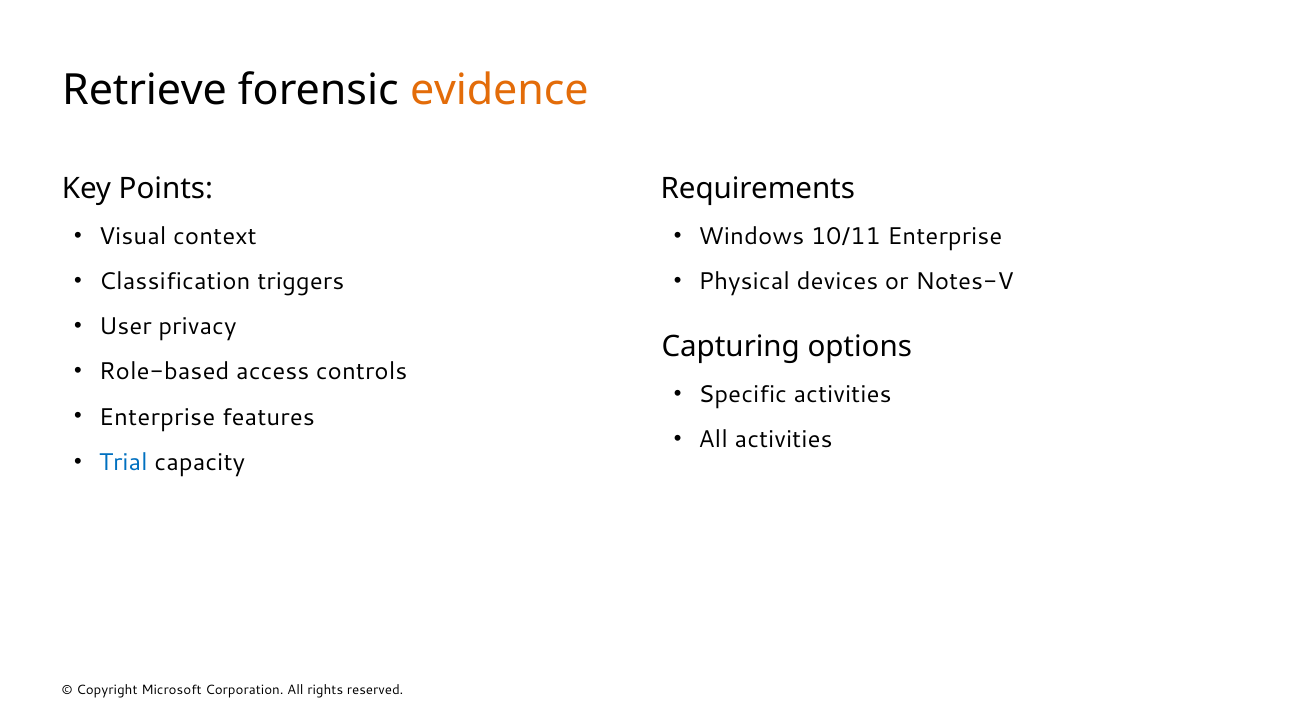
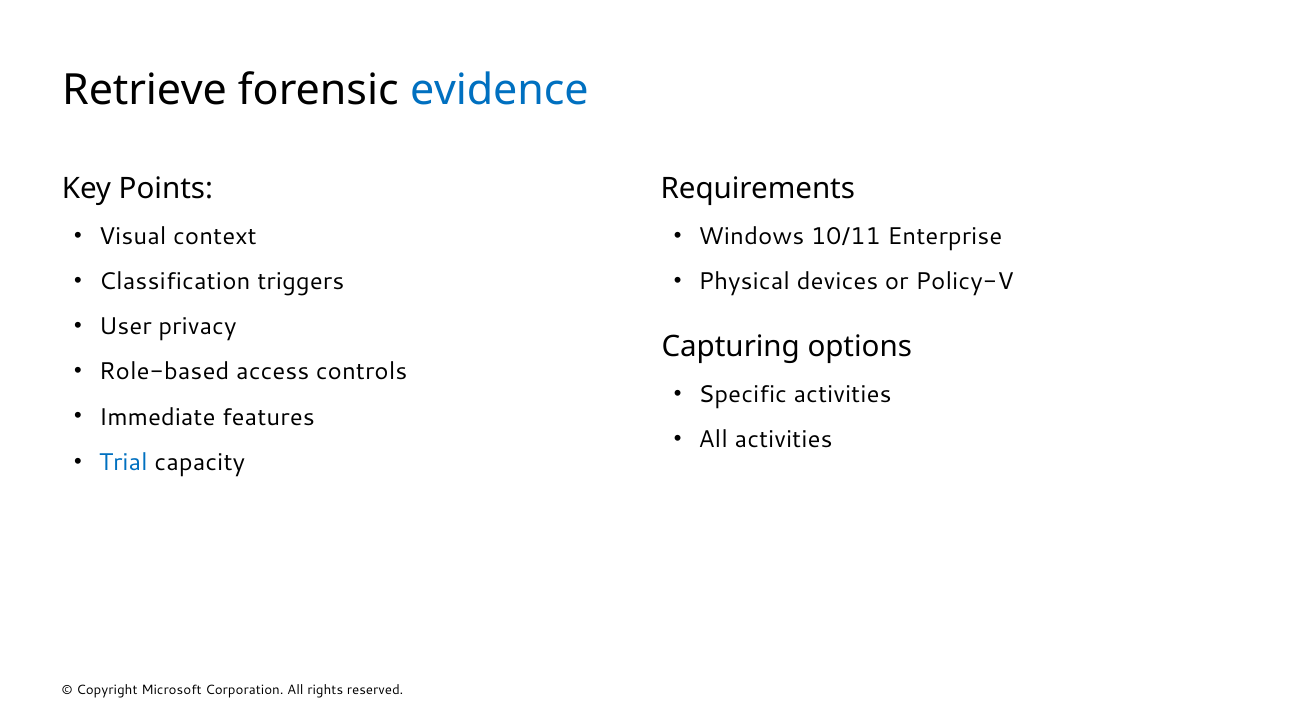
evidence colour: orange -> blue
Notes-V: Notes-V -> Policy-V
Enterprise at (157, 417): Enterprise -> Immediate
